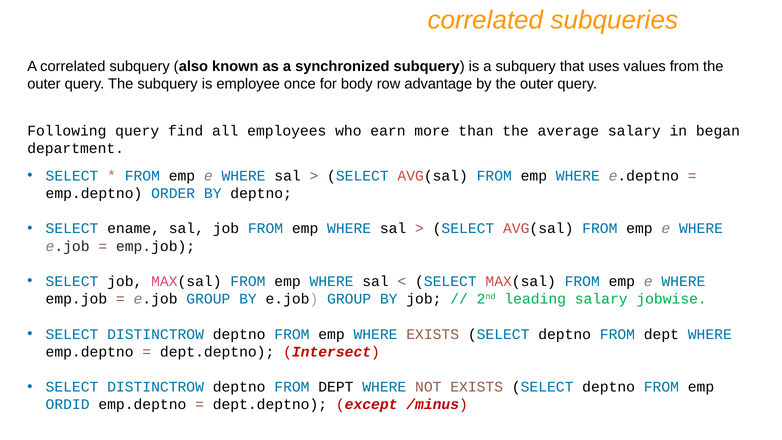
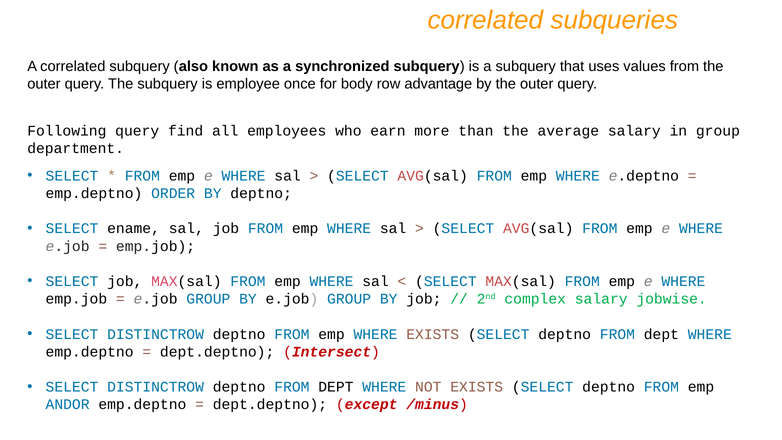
in began: began -> group
leading: leading -> complex
ORDID: ORDID -> ANDOR
